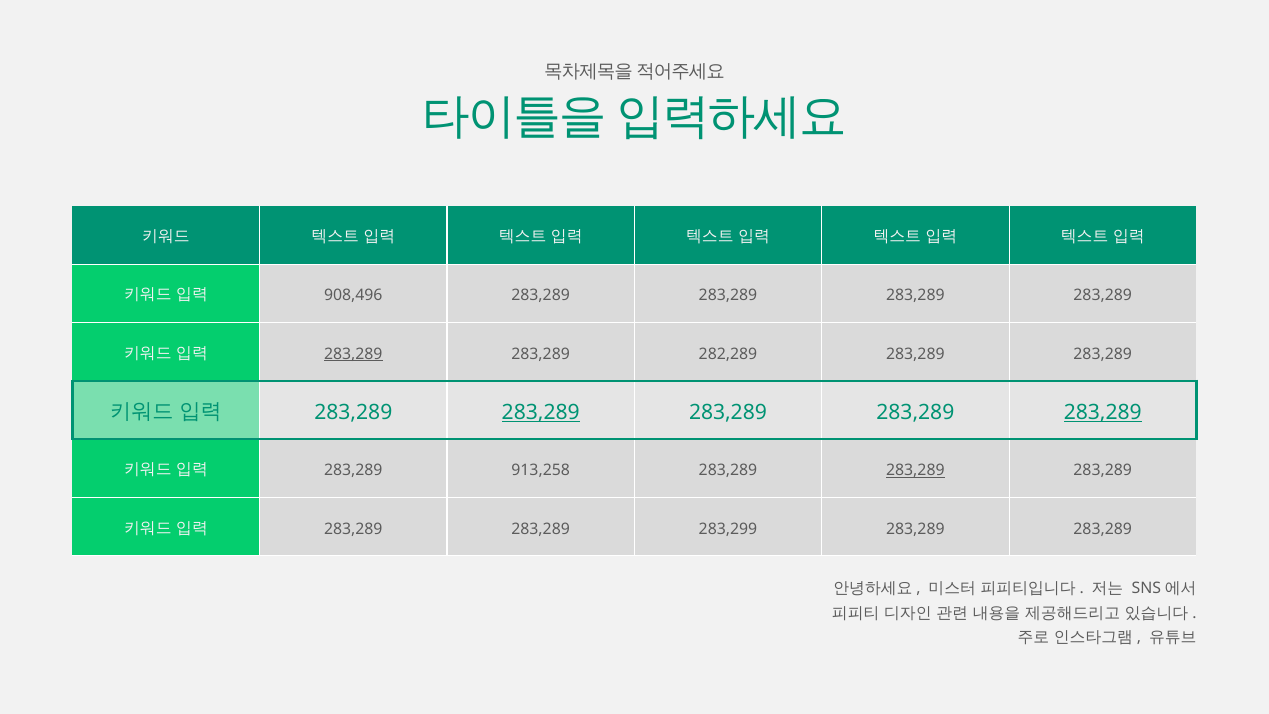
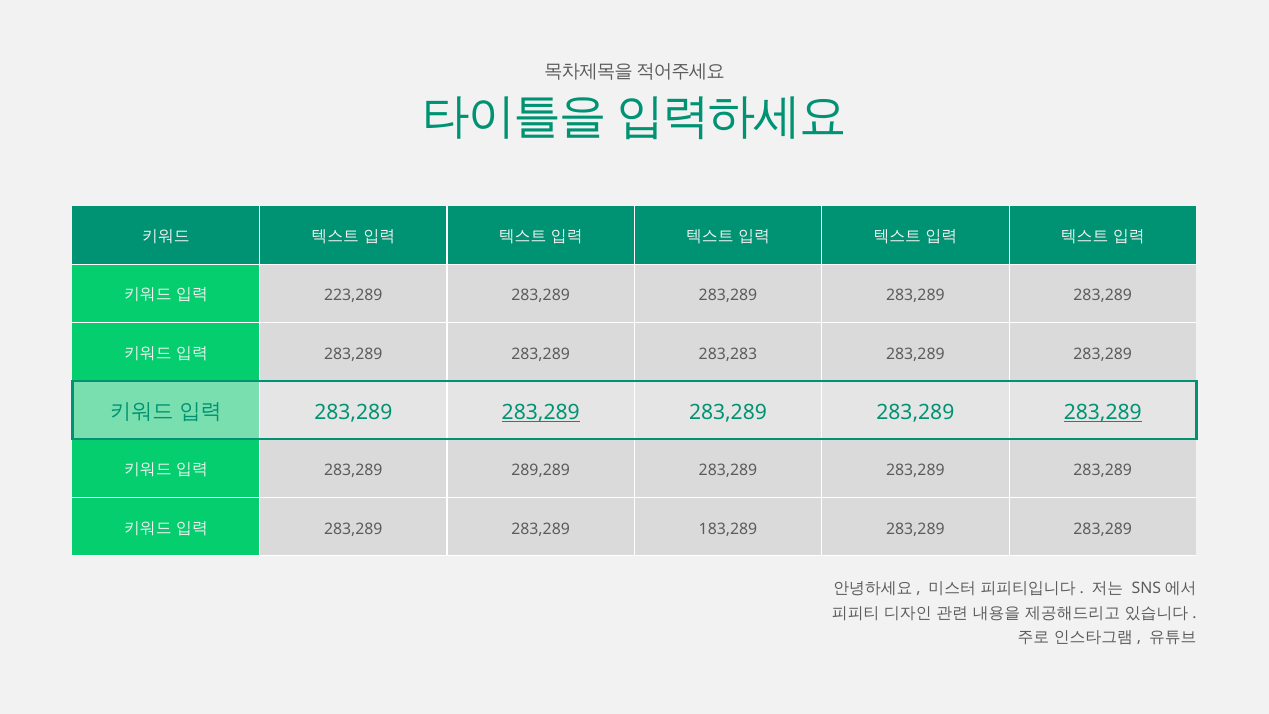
908,496: 908,496 -> 223,289
283,289 at (353, 354) underline: present -> none
282,289: 282,289 -> 283,283
913,258: 913,258 -> 289,289
283,289 at (915, 470) underline: present -> none
283,299: 283,299 -> 183,289
